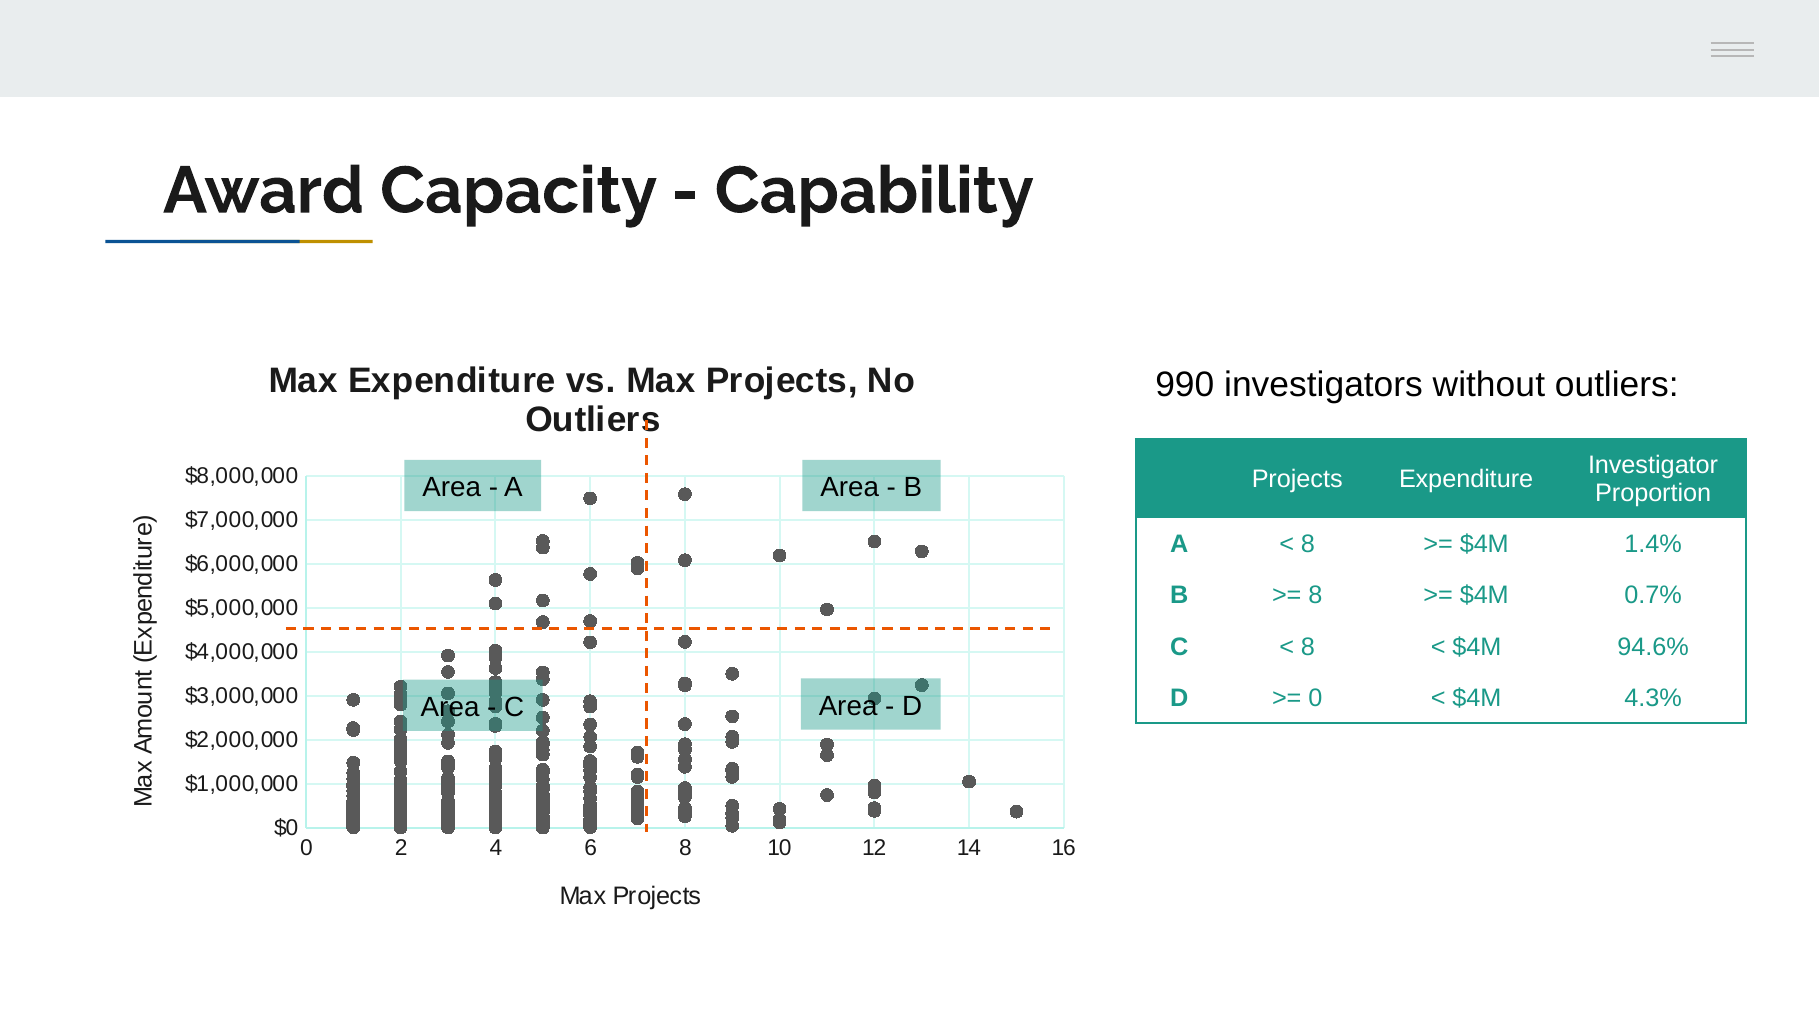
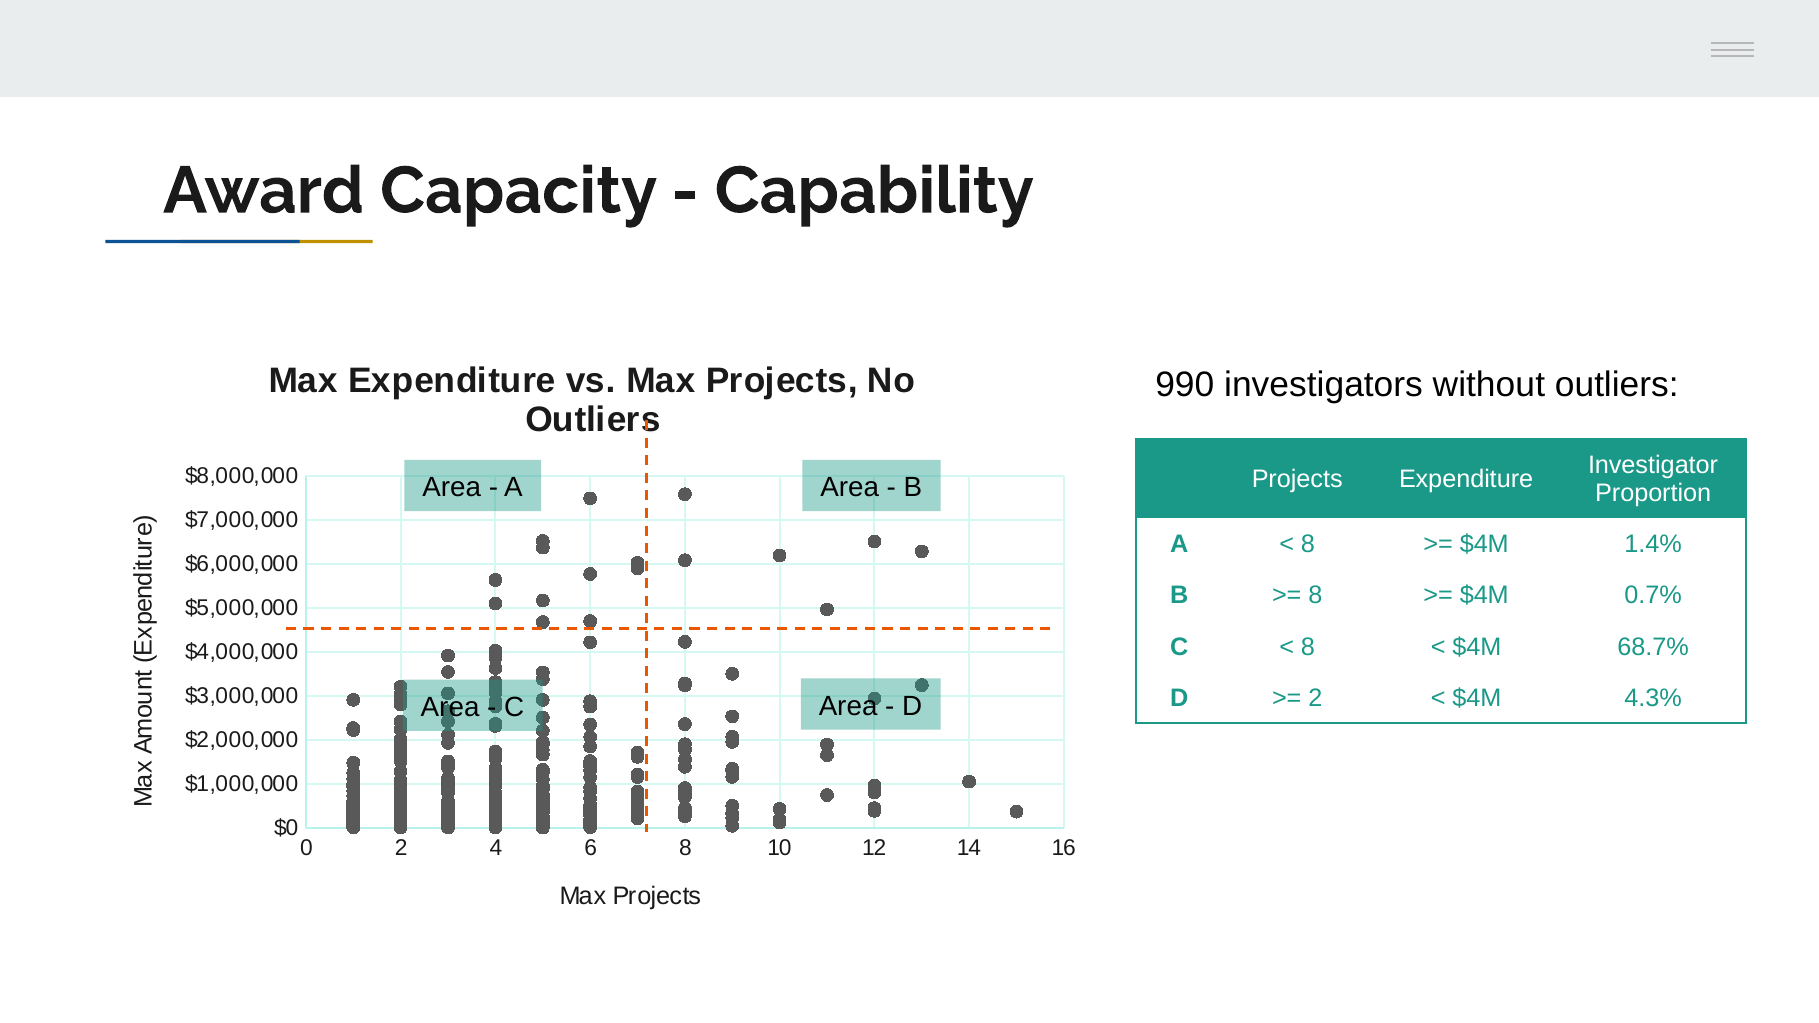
94.6%: 94.6% -> 68.7%
0 at (1315, 698): 0 -> 2
